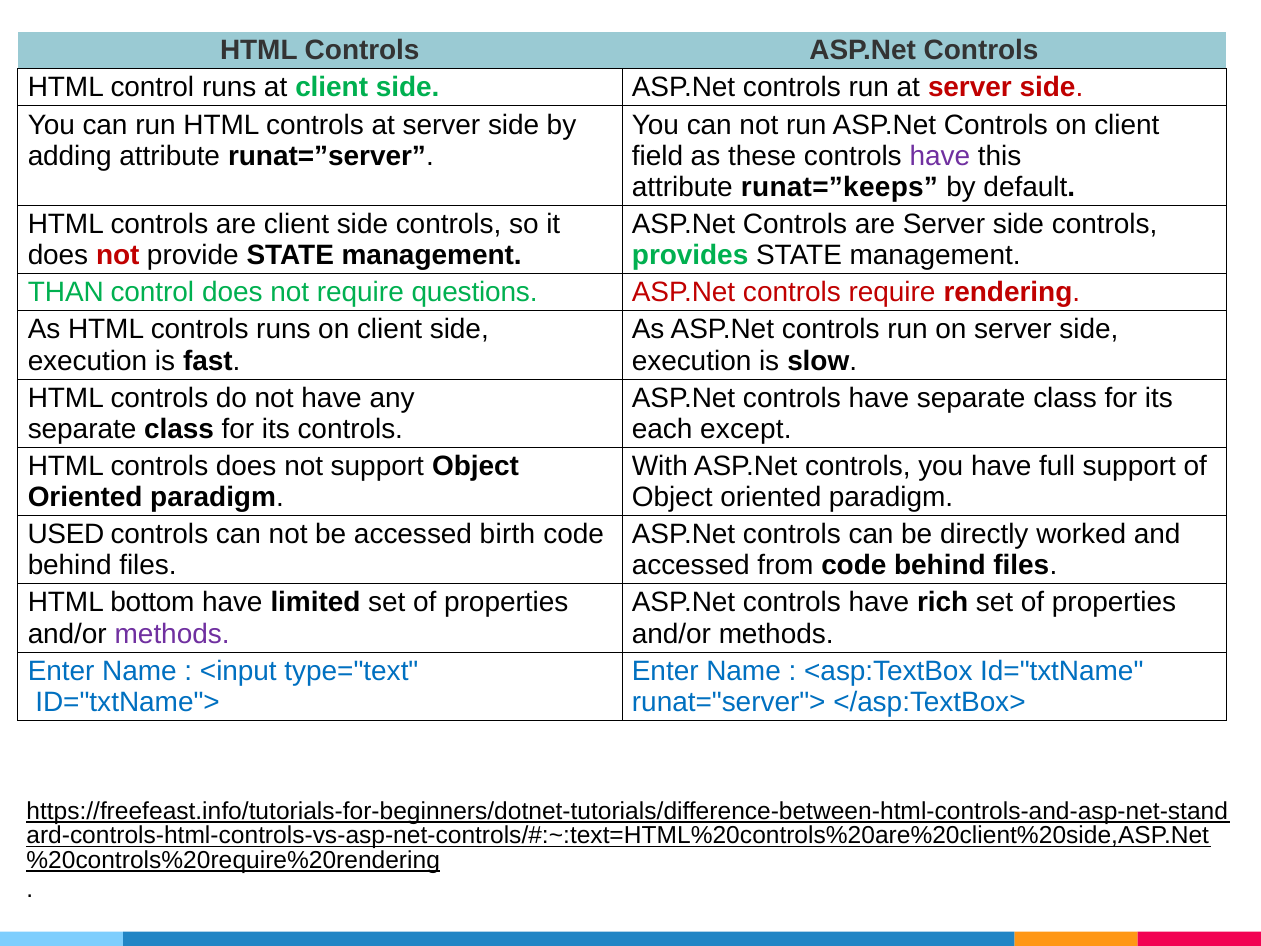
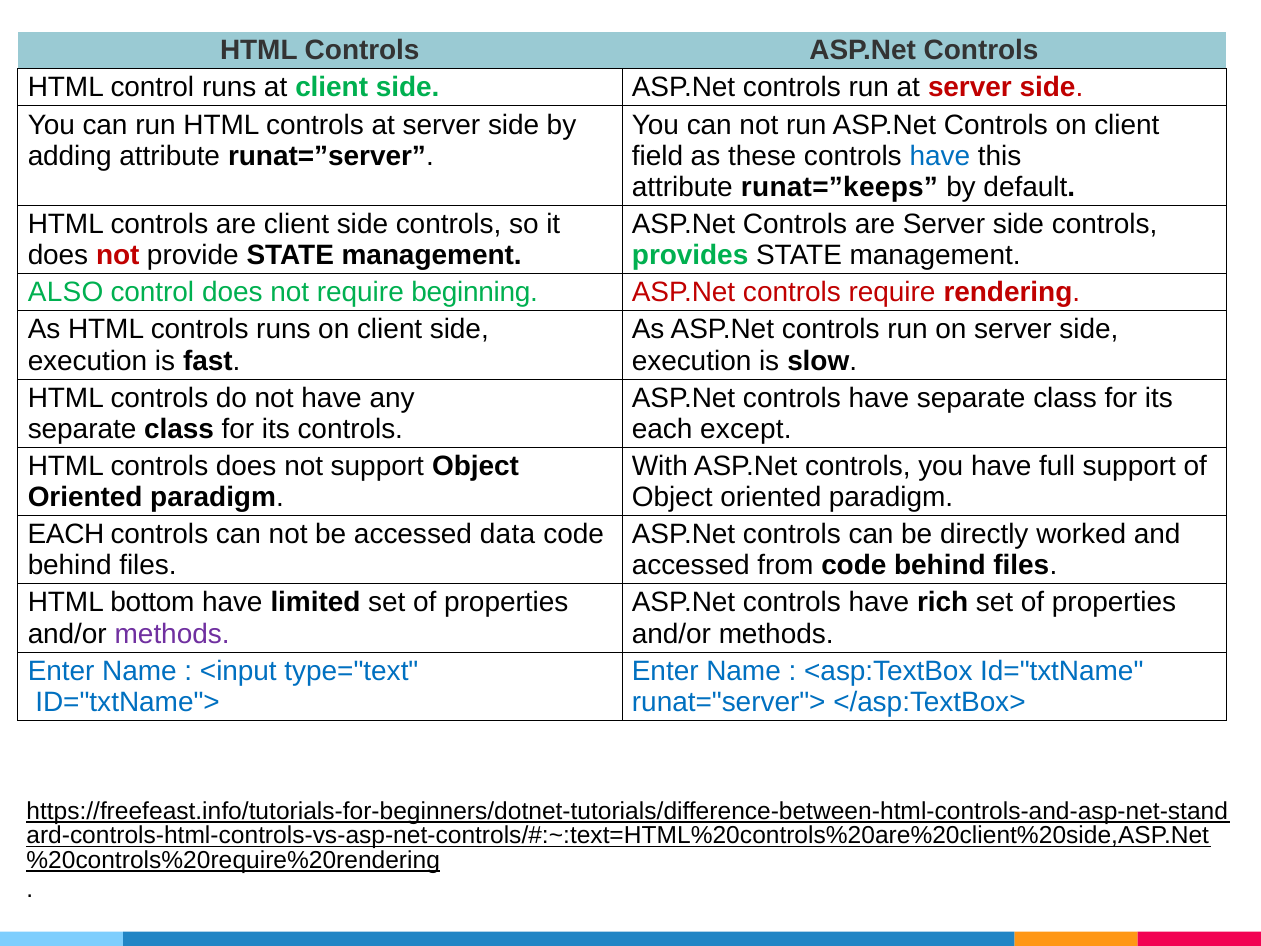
have at (940, 156) colour: purple -> blue
THAN: THAN -> ALSO
questions: questions -> beginning
USED at (66, 534): USED -> EACH
birth: birth -> data
